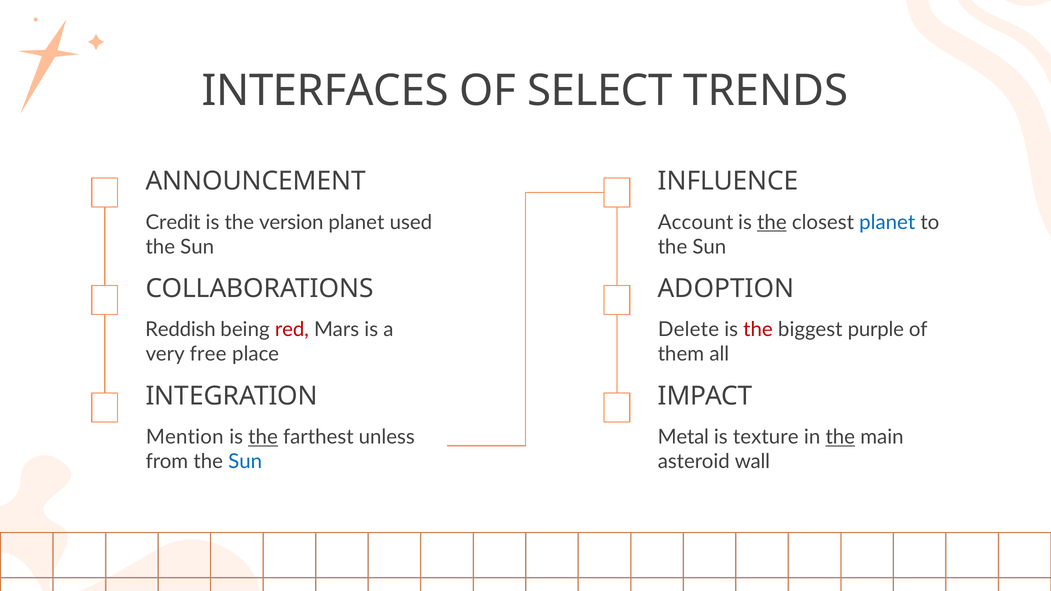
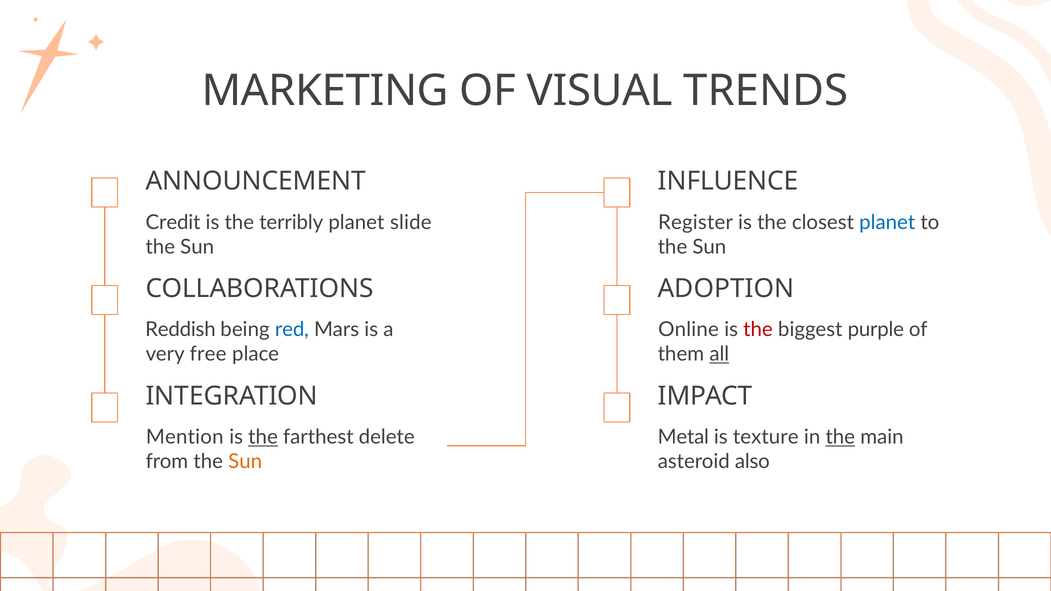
INTERFACES: INTERFACES -> MARKETING
SELECT: SELECT -> VISUAL
version: version -> terribly
used: used -> slide
Account: Account -> Register
the at (772, 222) underline: present -> none
red colour: red -> blue
Delete: Delete -> Online
all underline: none -> present
unless: unless -> delete
Sun at (245, 462) colour: blue -> orange
wall: wall -> also
